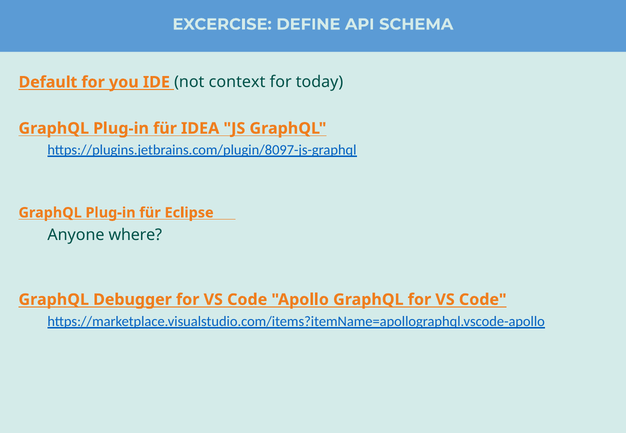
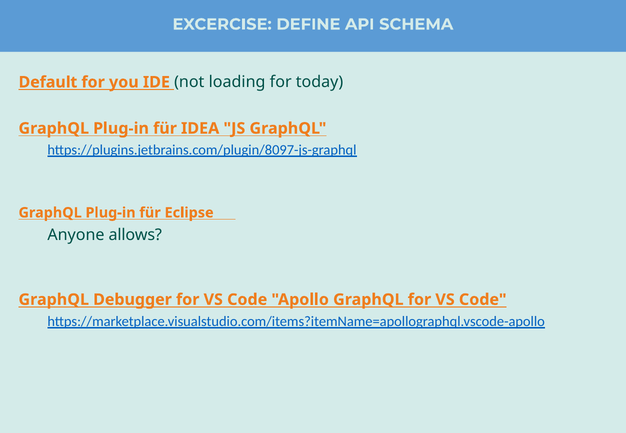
context: context -> loading
where: where -> allows
